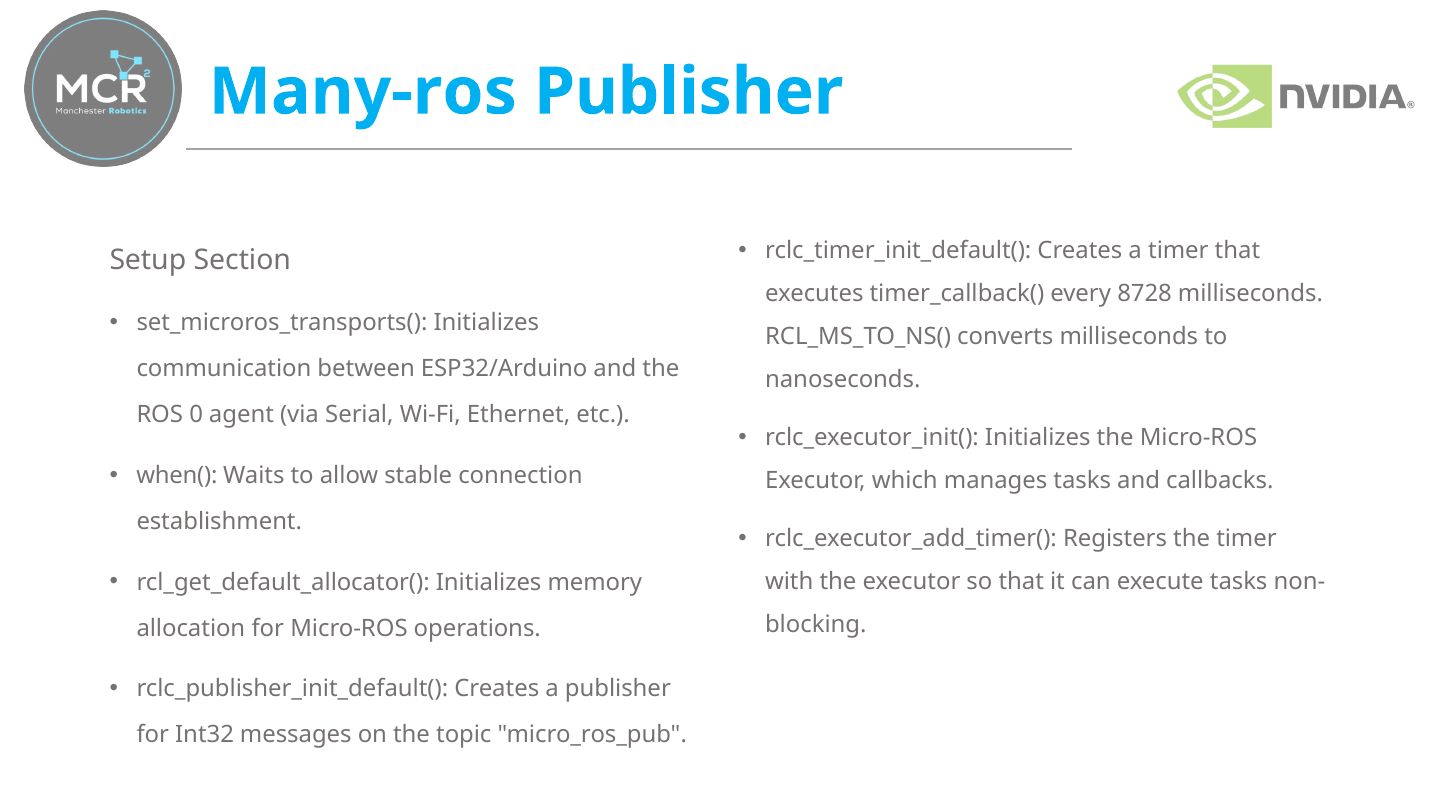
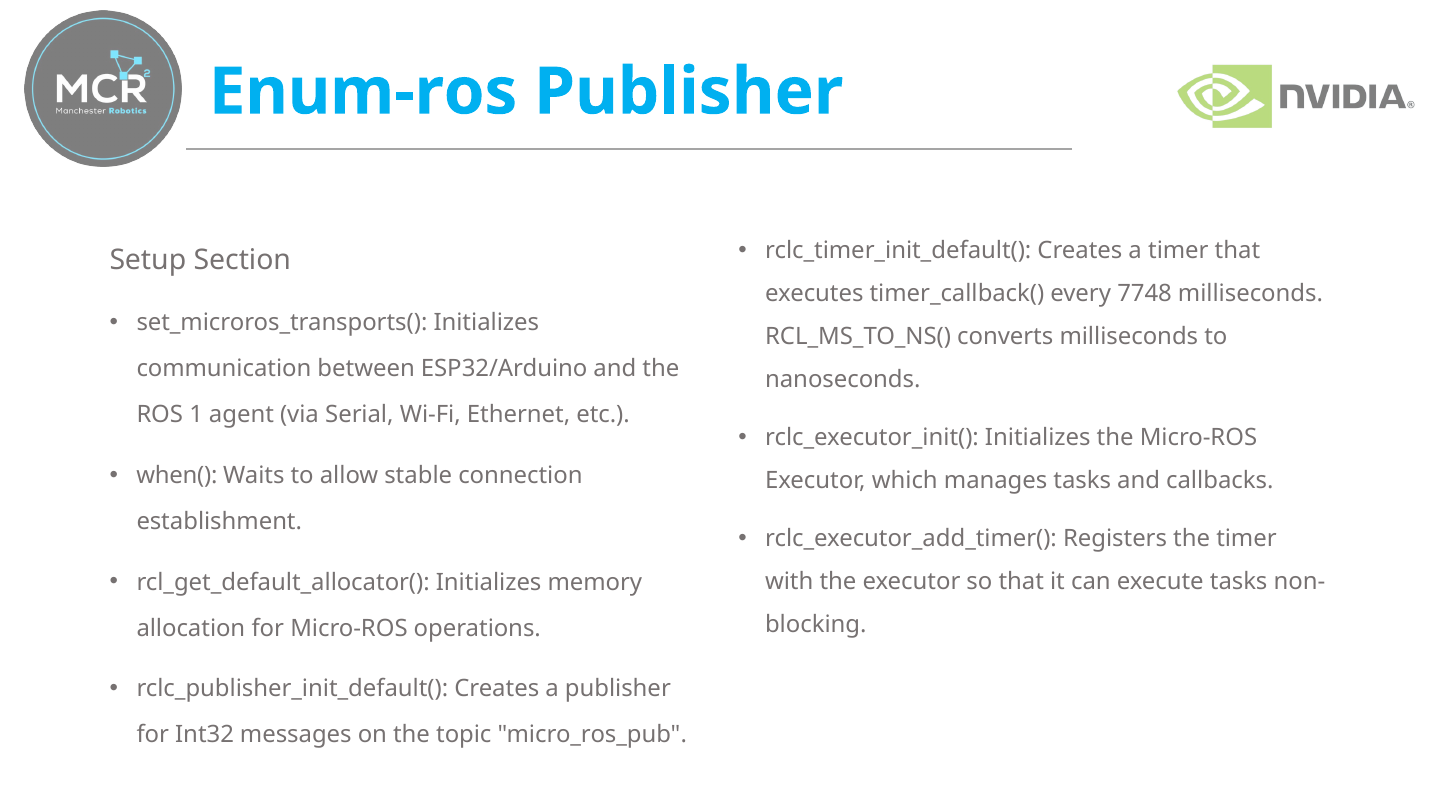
Many-ros: Many-ros -> Enum-ros
8728: 8728 -> 7748
0: 0 -> 1
